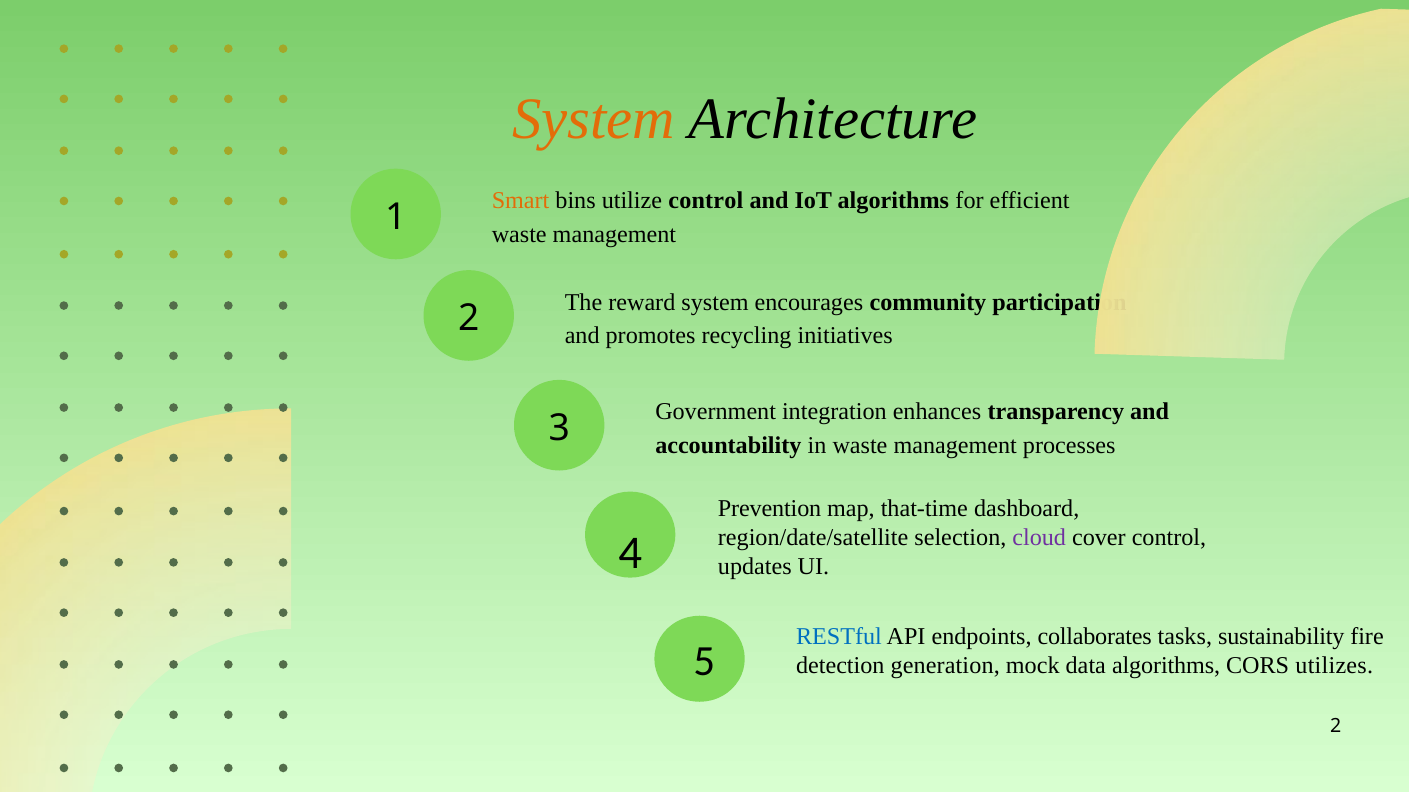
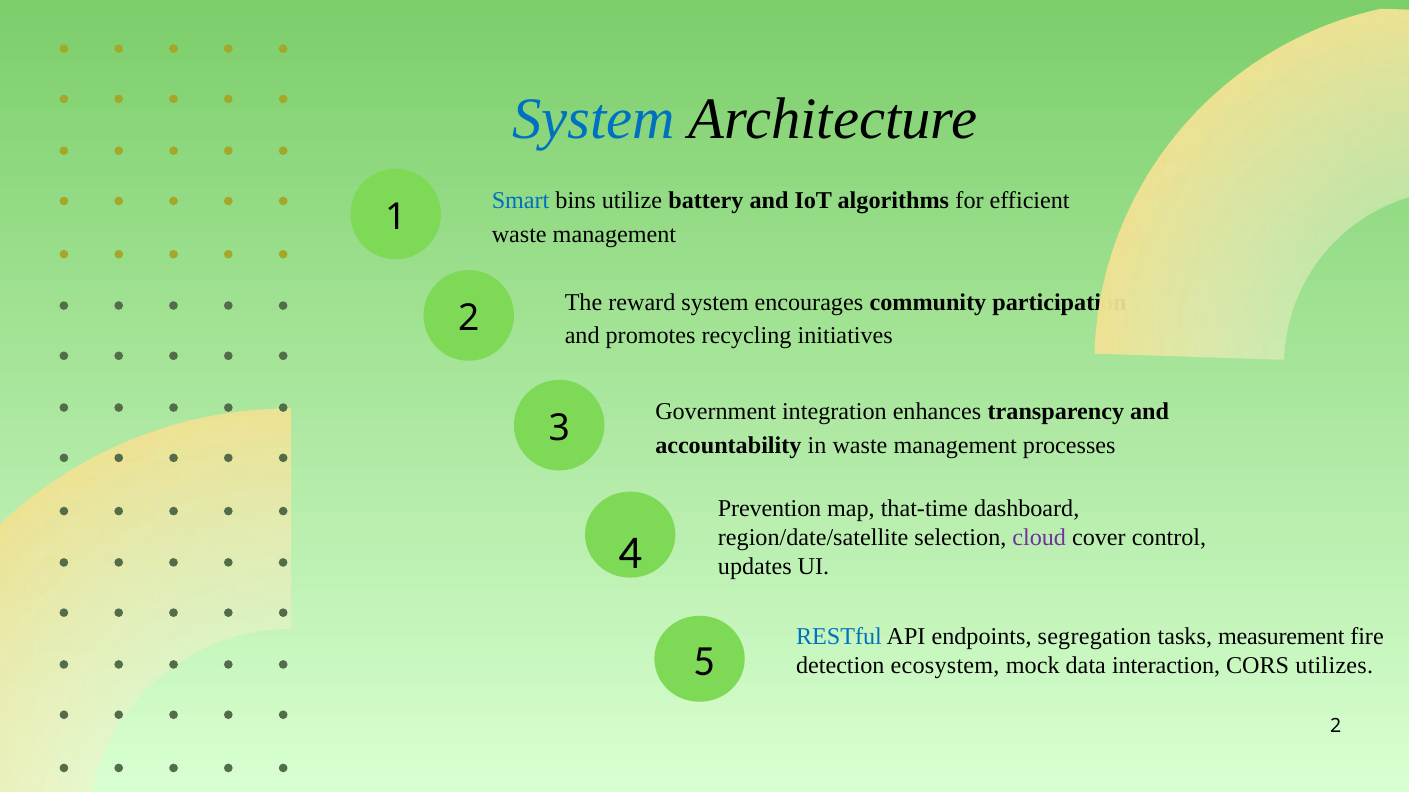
System at (594, 119) colour: orange -> blue
Smart colour: orange -> blue
utilize control: control -> battery
collaborates: collaborates -> segregation
sustainability: sustainability -> measurement
generation: generation -> ecosystem
data algorithms: algorithms -> interaction
